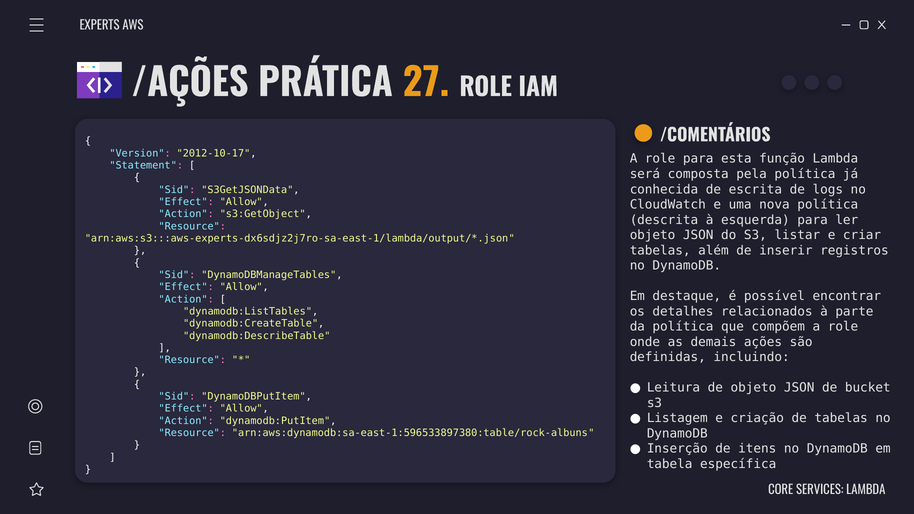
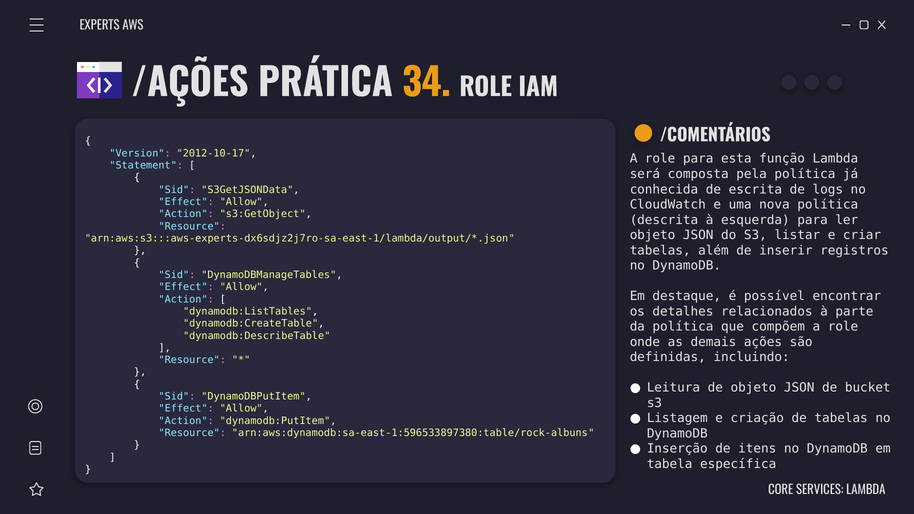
27: 27 -> 34
